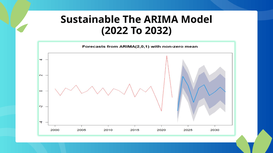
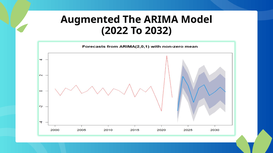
Sustainable: Sustainable -> Augmented
